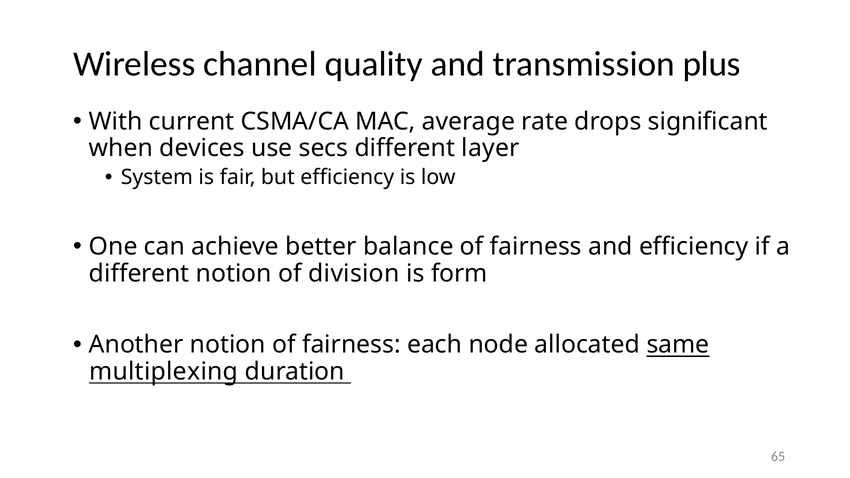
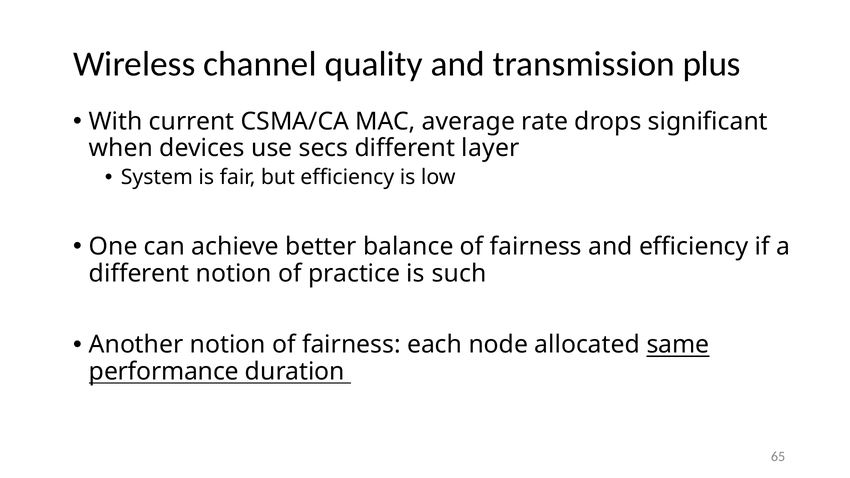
division: division -> practice
form: form -> such
multiplexing: multiplexing -> performance
